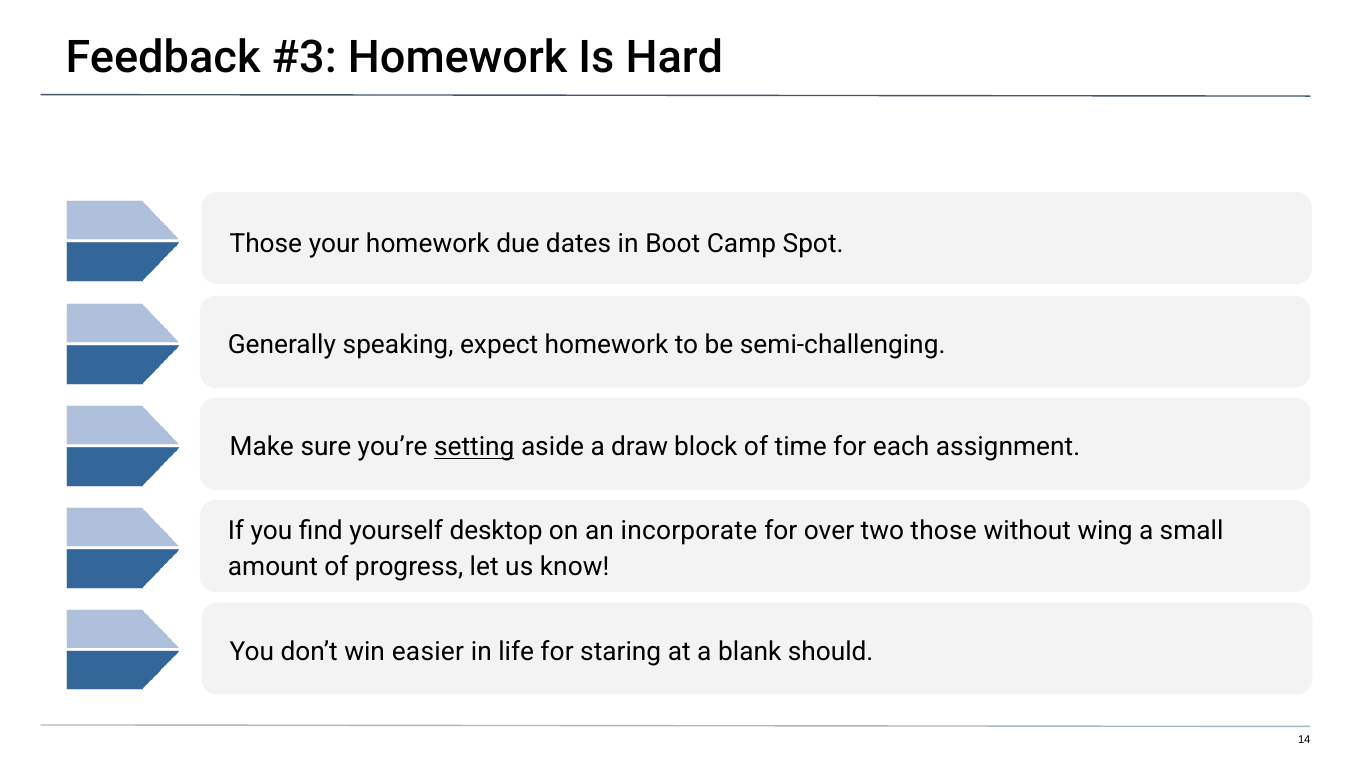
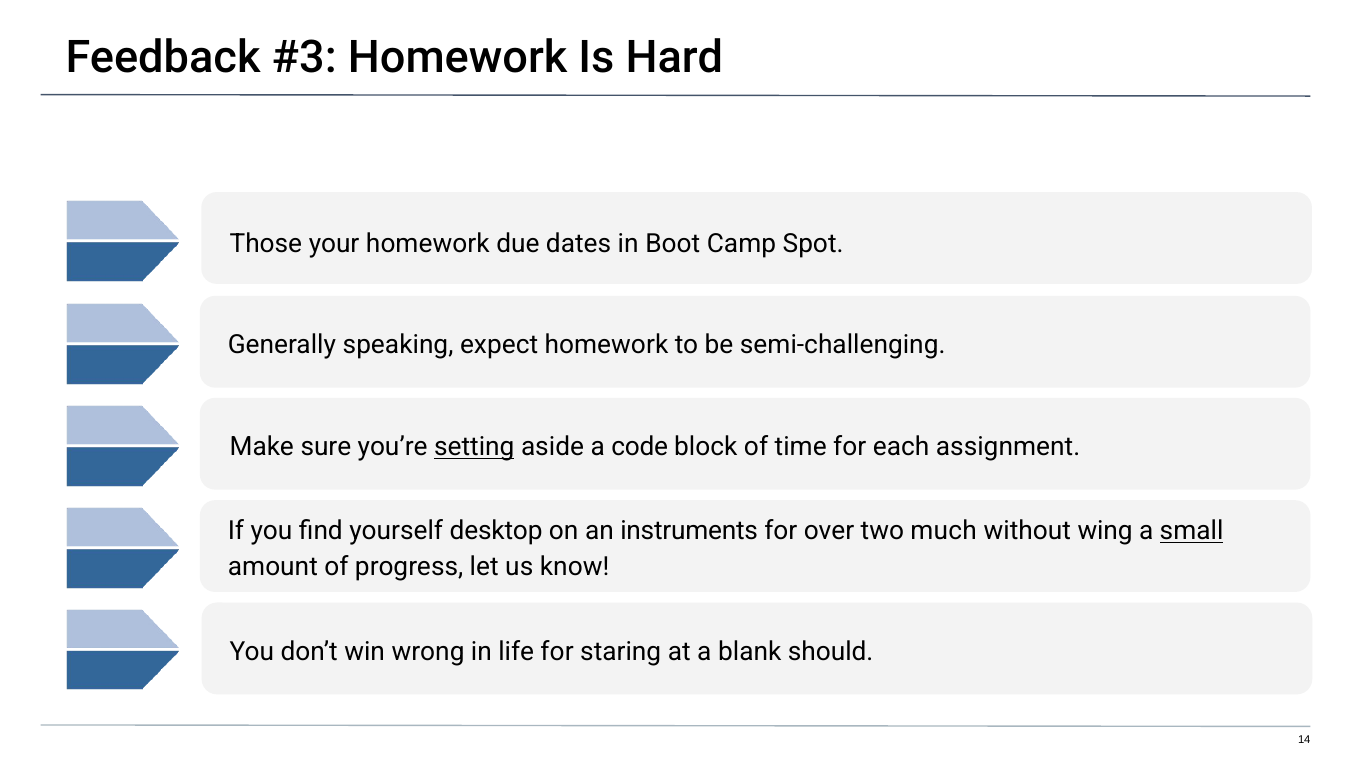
draw: draw -> code
incorporate: incorporate -> instruments
two those: those -> much
small underline: none -> present
easier: easier -> wrong
